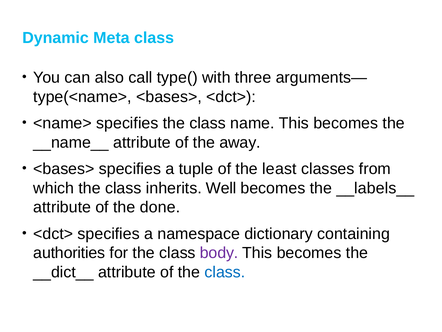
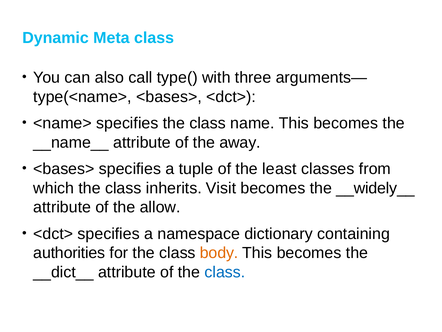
Well: Well -> Visit
__labels__: __labels__ -> __widely__
done: done -> allow
body colour: purple -> orange
